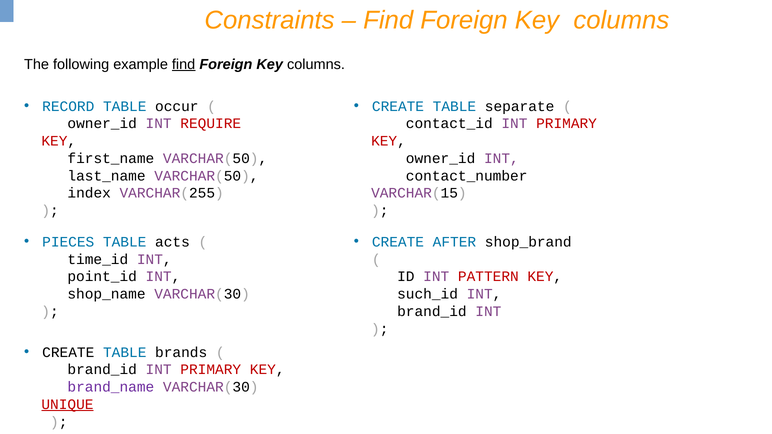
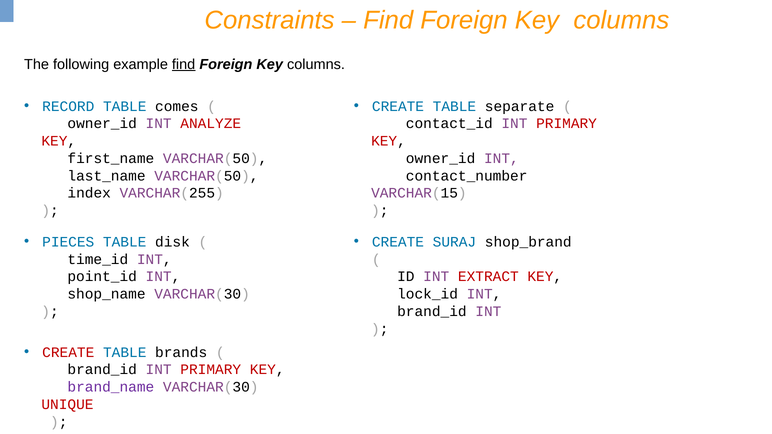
occur: occur -> comes
REQUIRE: REQUIRE -> ANALYZE
acts: acts -> disk
AFTER: AFTER -> SURAJ
PATTERN: PATTERN -> EXTRACT
such_id: such_id -> lock_id
CREATE at (68, 353) colour: black -> red
UNIQUE underline: present -> none
